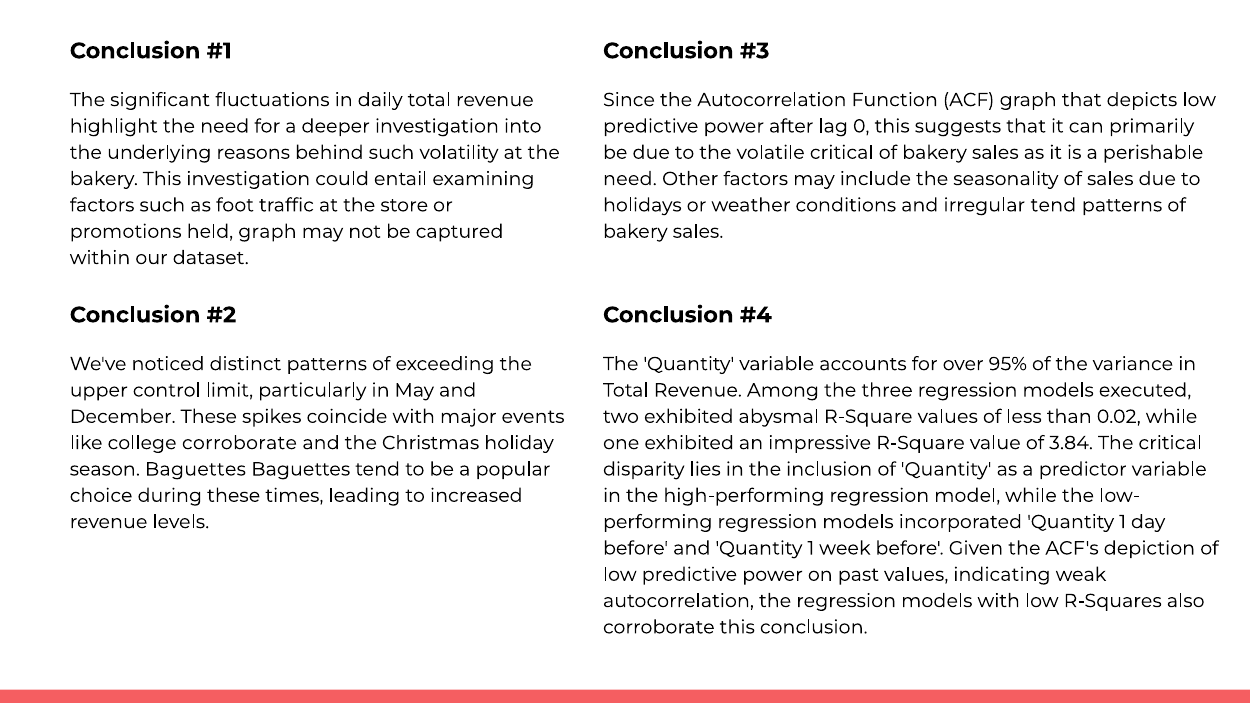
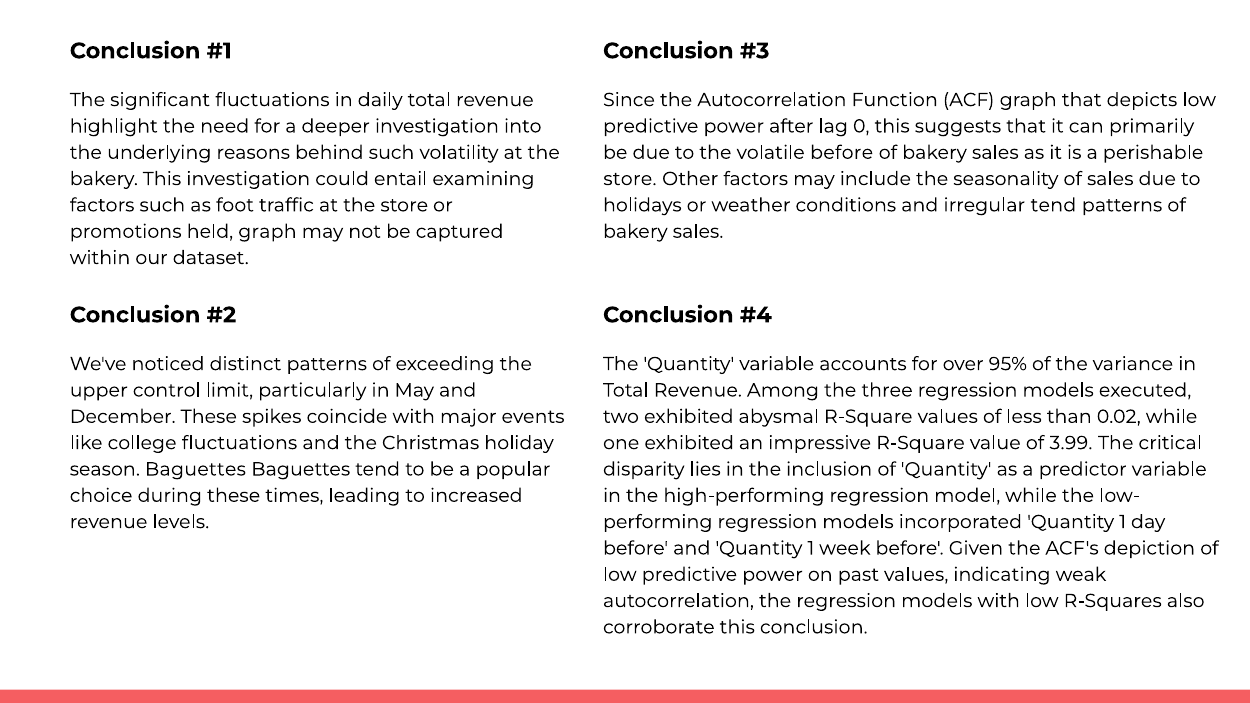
volatile critical: critical -> before
need at (630, 179): need -> store
college corroborate: corroborate -> fluctuations
3.84: 3.84 -> 3.99
